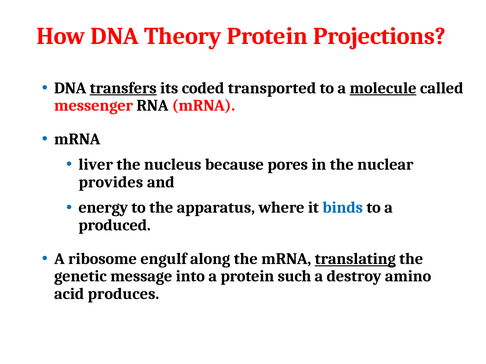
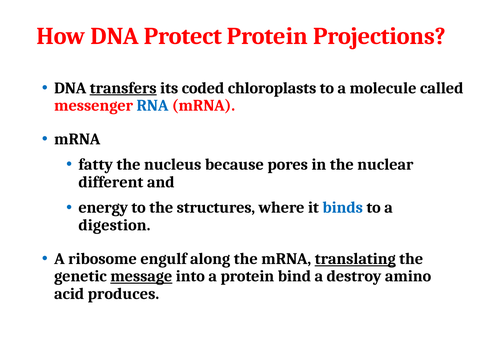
Theory: Theory -> Protect
transported: transported -> chloroplasts
molecule underline: present -> none
RNA colour: black -> blue
liver: liver -> fatty
provides: provides -> different
apparatus: apparatus -> structures
produced: produced -> digestion
message underline: none -> present
such: such -> bind
